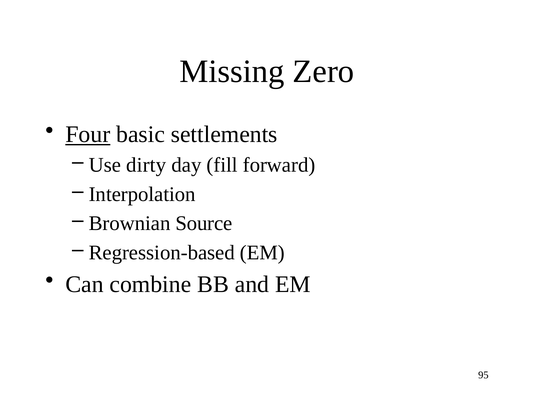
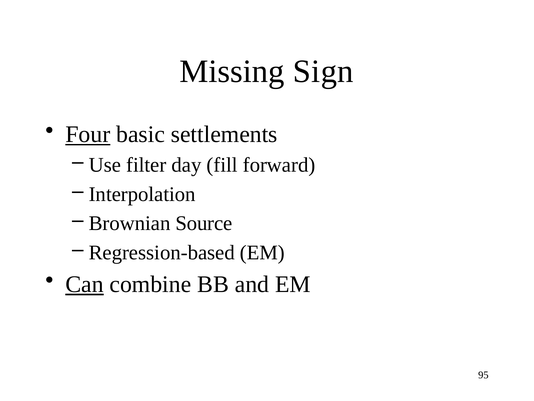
Zero: Zero -> Sign
dirty: dirty -> filter
Can underline: none -> present
